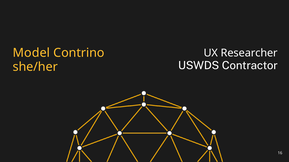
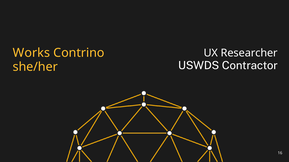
Model: Model -> Works
